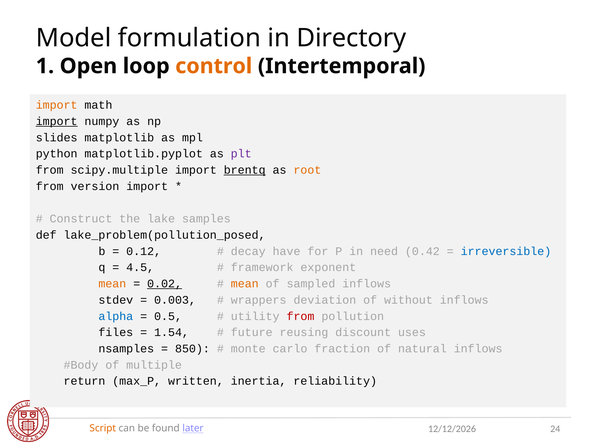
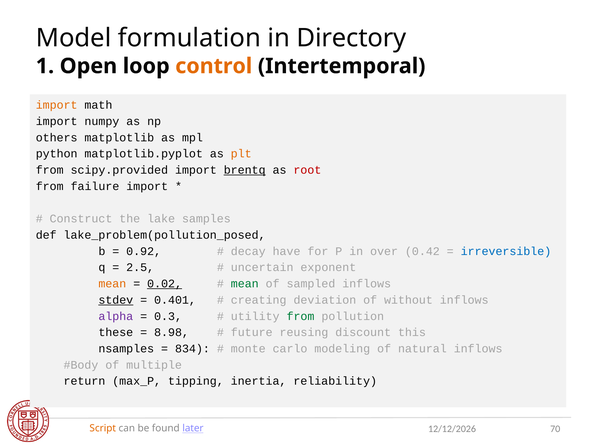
import at (57, 121) underline: present -> none
slides: slides -> others
plt colour: purple -> orange
scipy.multiple: scipy.multiple -> scipy.provided
root colour: orange -> red
version: version -> failure
0.12: 0.12 -> 0.92
need: need -> over
4.5: 4.5 -> 2.5
framework: framework -> uncertain
mean at (245, 284) colour: orange -> green
stdev underline: none -> present
0.003: 0.003 -> 0.401
wrappers: wrappers -> creating
alpha colour: blue -> purple
0.5: 0.5 -> 0.3
from at (300, 316) colour: red -> green
files: files -> these
1.54: 1.54 -> 8.98
uses: uses -> this
850: 850 -> 834
fraction: fraction -> modeling
written: written -> tipping
24: 24 -> 70
